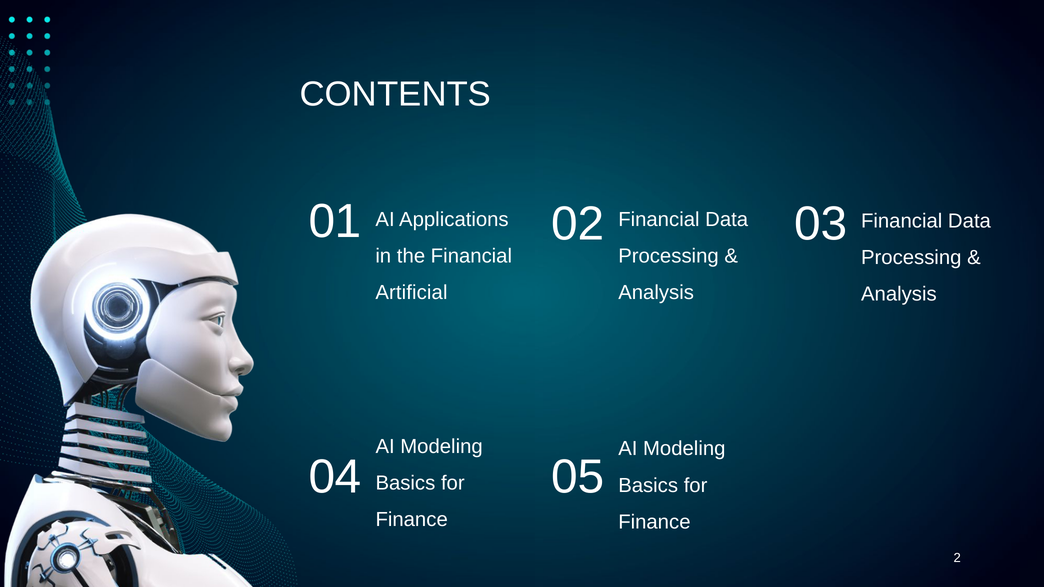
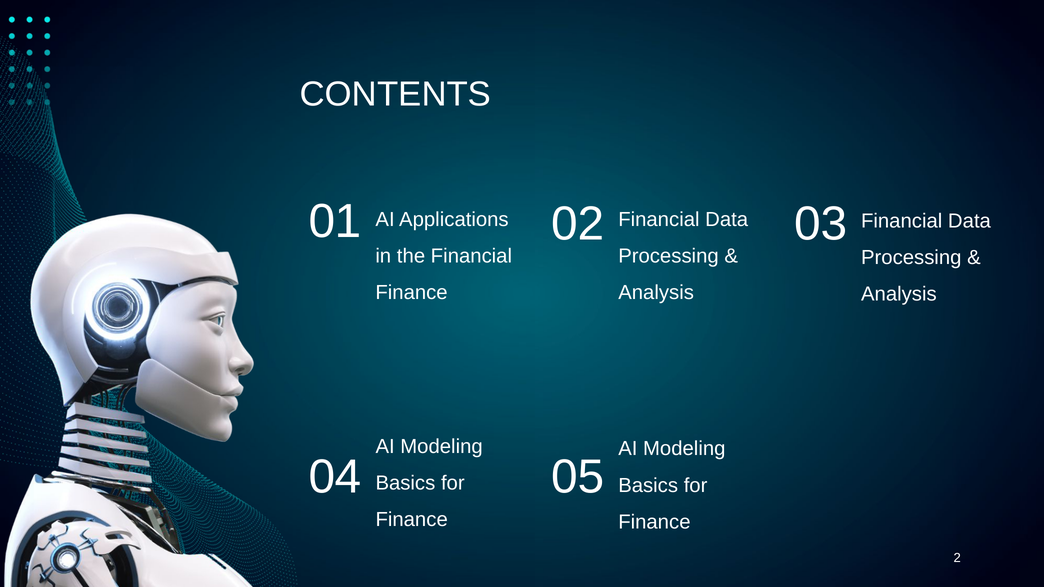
Artificial at (411, 293): Artificial -> Finance
